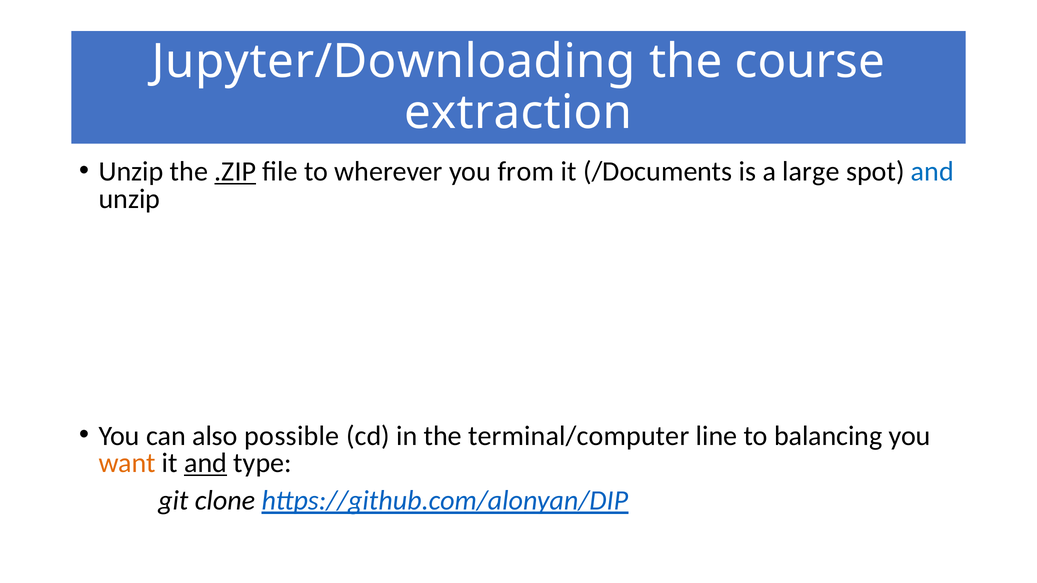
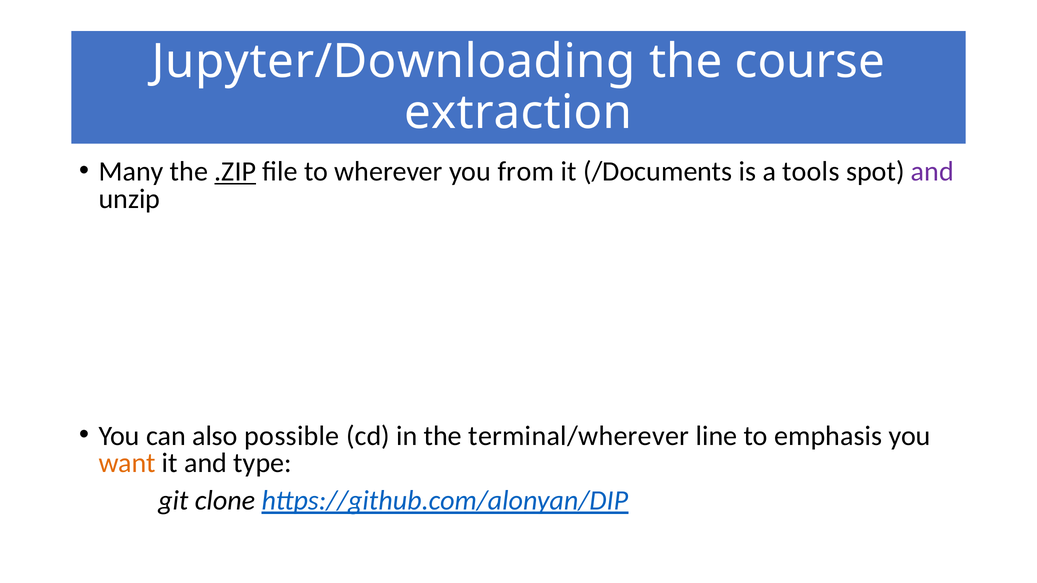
Unzip at (131, 172): Unzip -> Many
large: large -> tools
and at (932, 172) colour: blue -> purple
terminal/computer: terminal/computer -> terminal/wherever
balancing: balancing -> emphasis
and at (206, 463) underline: present -> none
